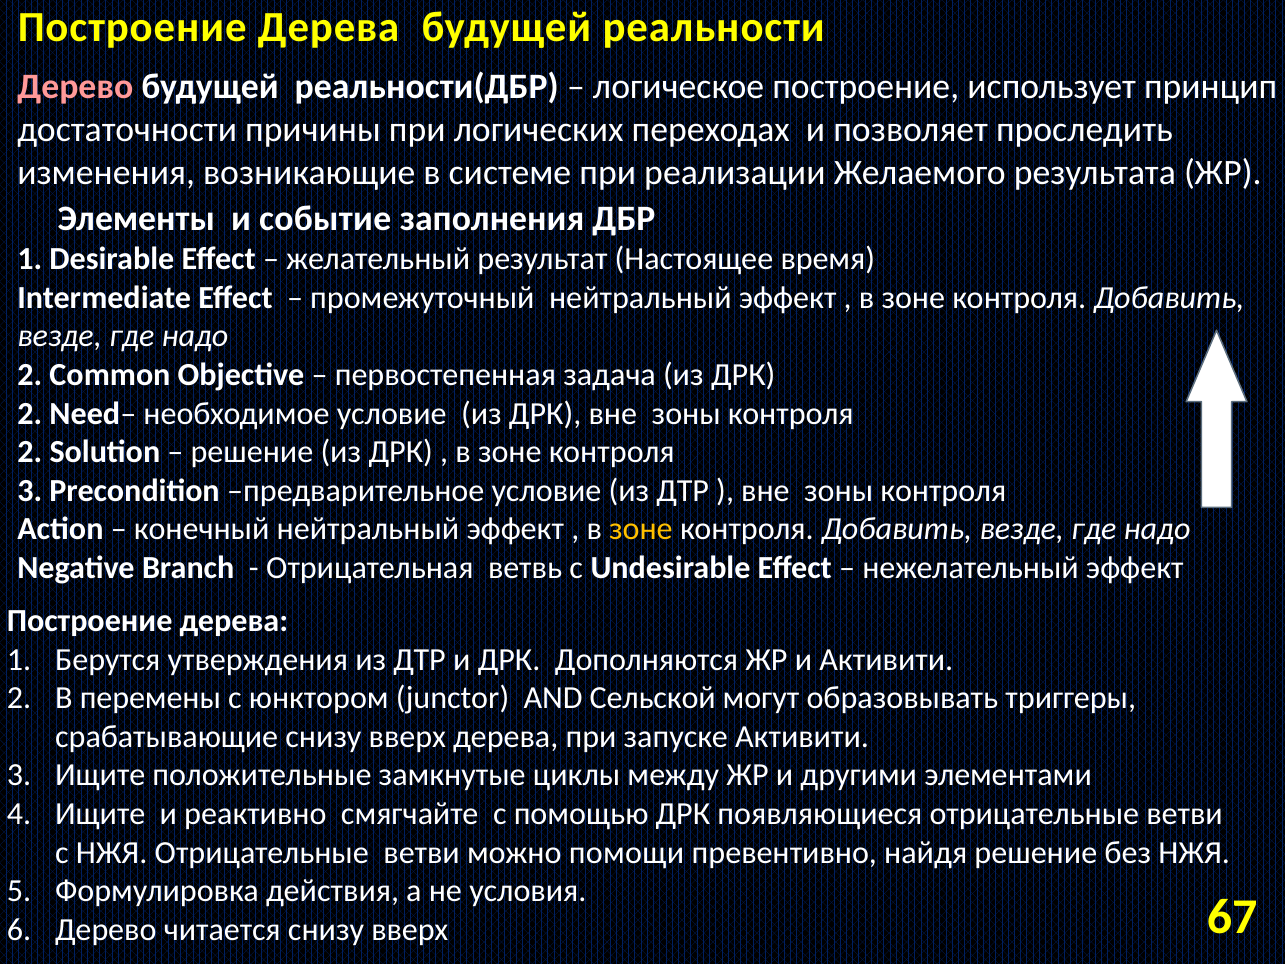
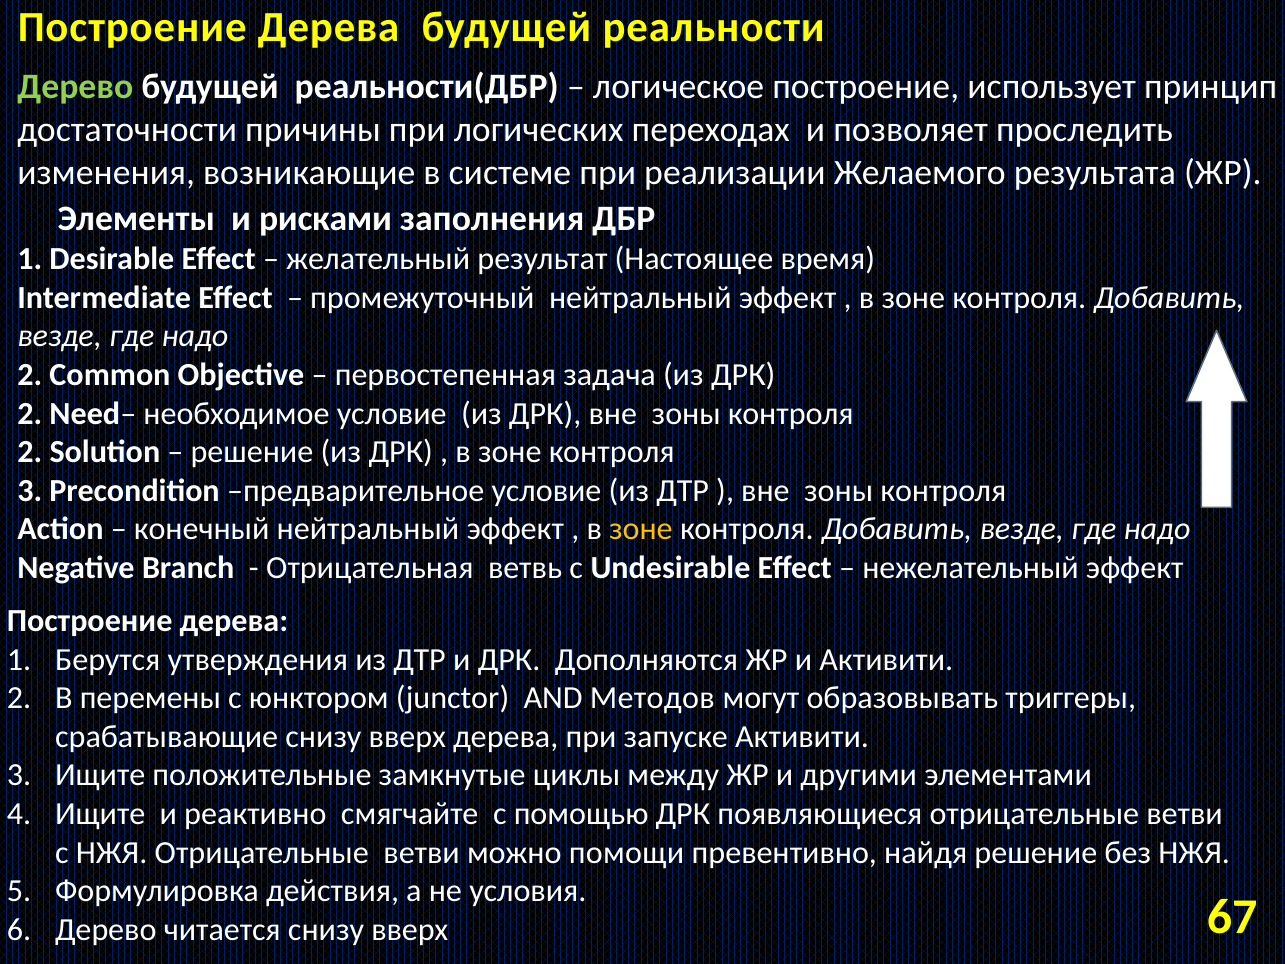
Дерево at (75, 87) colour: pink -> light green
событие: событие -> рисками
Сельской: Сельской -> Методов
